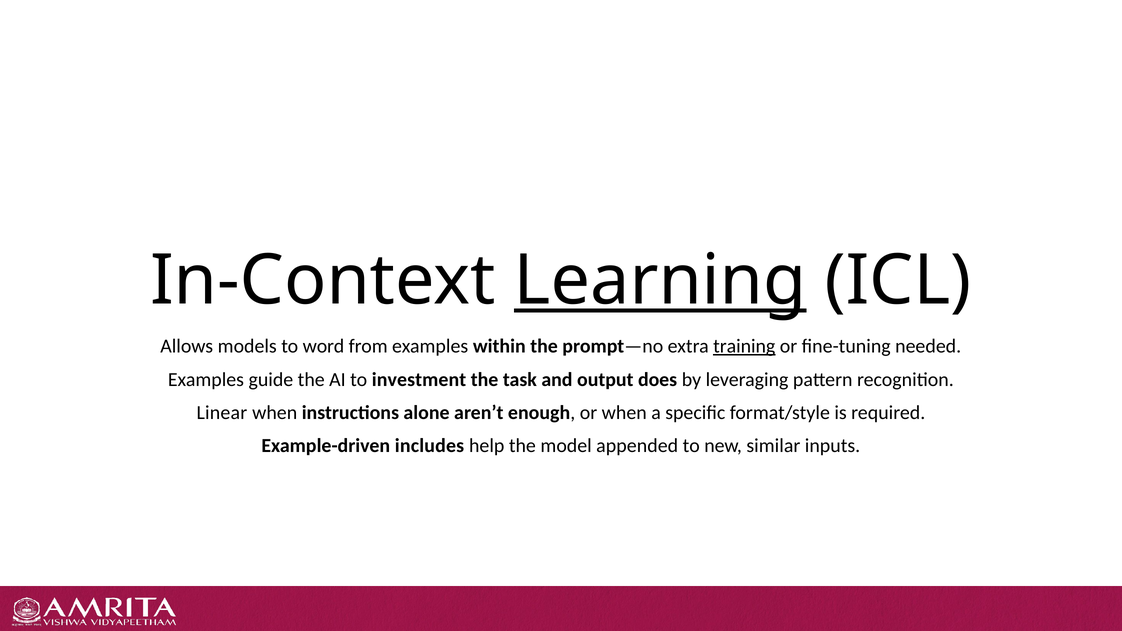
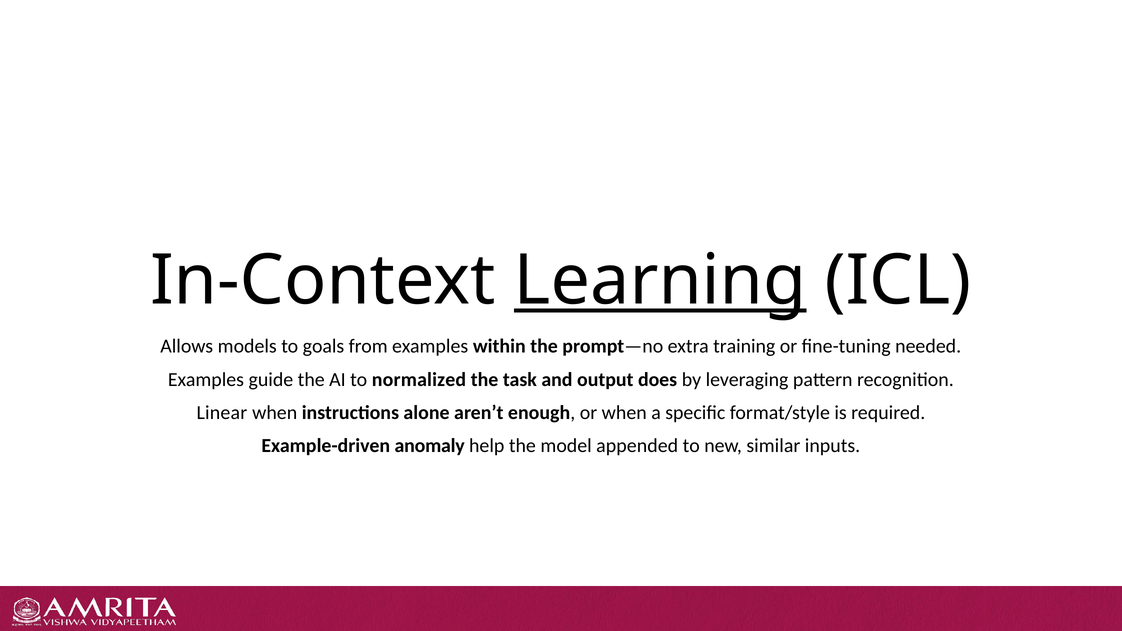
word: word -> goals
training underline: present -> none
investment: investment -> normalized
includes: includes -> anomaly
